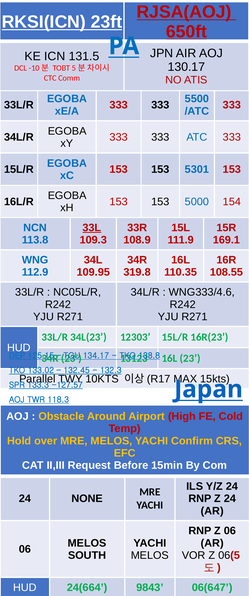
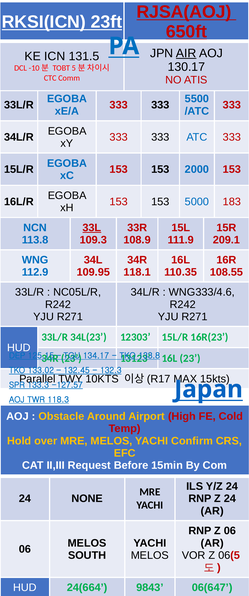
AIR underline: none -> present
5301: 5301 -> 2000
154: 154 -> 183
169.1: 169.1 -> 209.1
319.8: 319.8 -> 118.1
